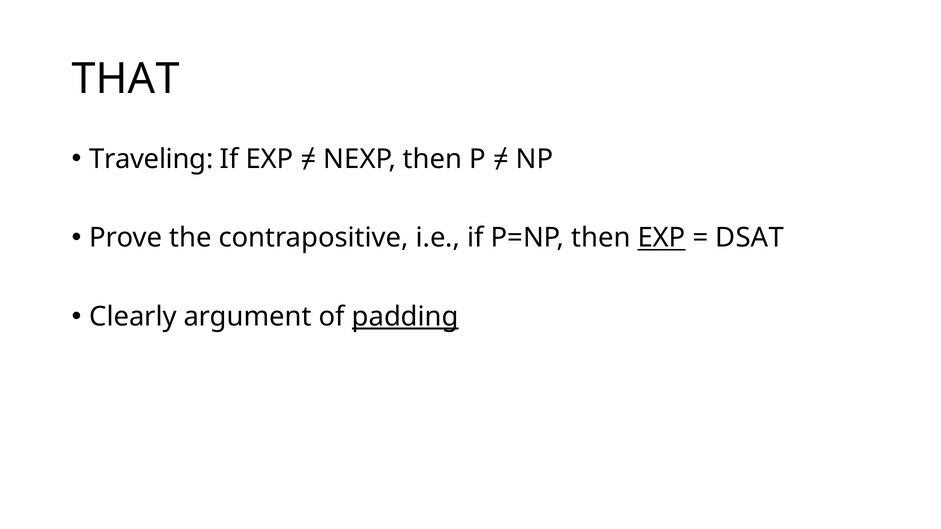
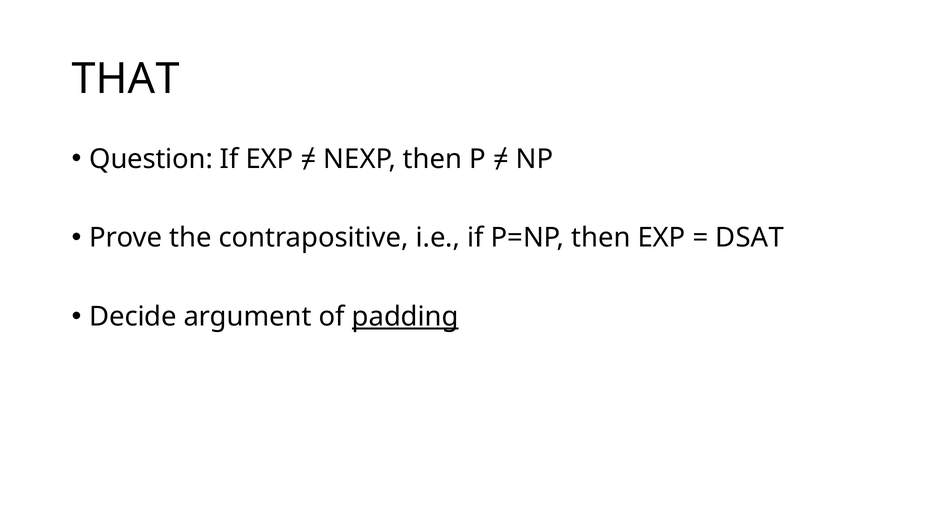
Traveling: Traveling -> Question
EXP at (662, 238) underline: present -> none
Clearly: Clearly -> Decide
